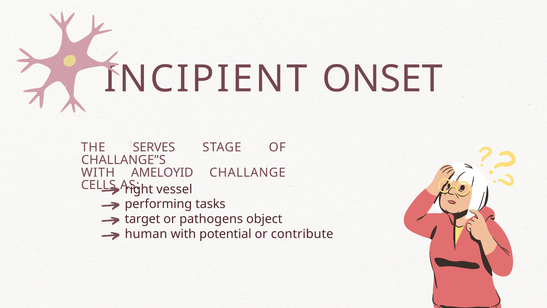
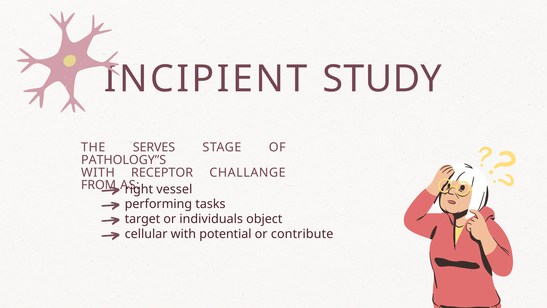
ONSET: ONSET -> STUDY
CHALLANGE”S: CHALLANGE”S -> PATHOLOGY”S
AMELOYID: AMELOYID -> RECEPTOR
CELLS: CELLS -> FROM
pathogens: pathogens -> individuals
human: human -> cellular
